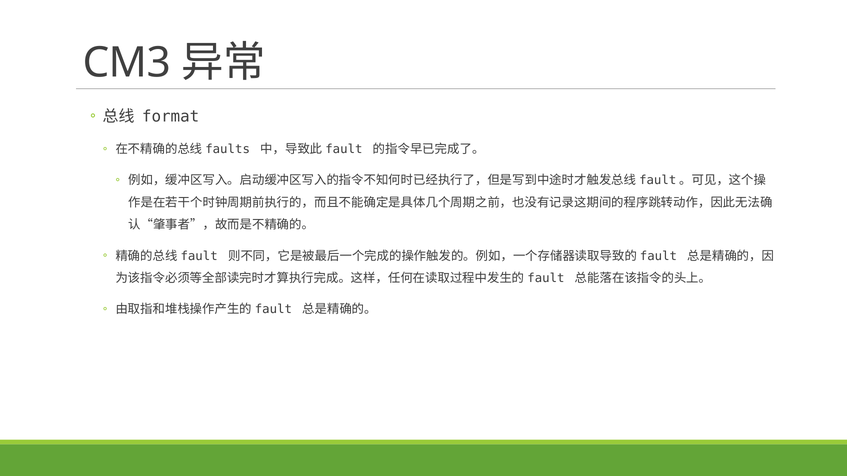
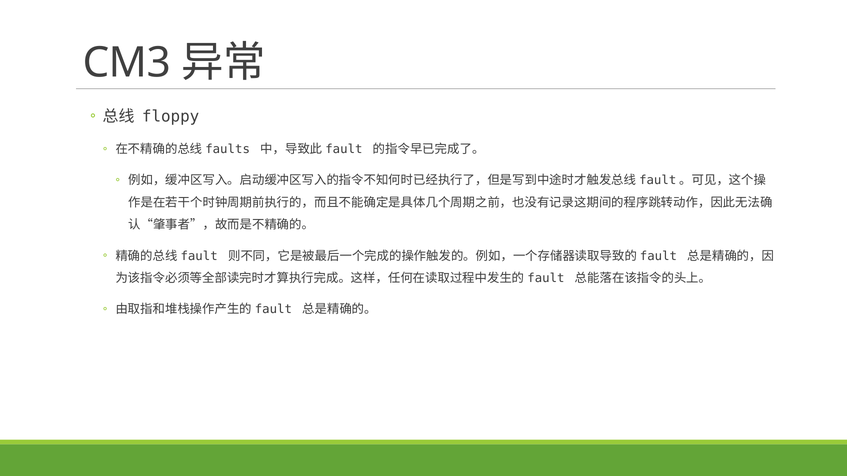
format: format -> floppy
